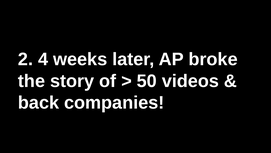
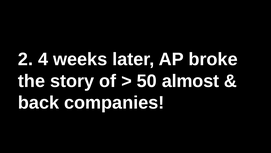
videos: videos -> almost
